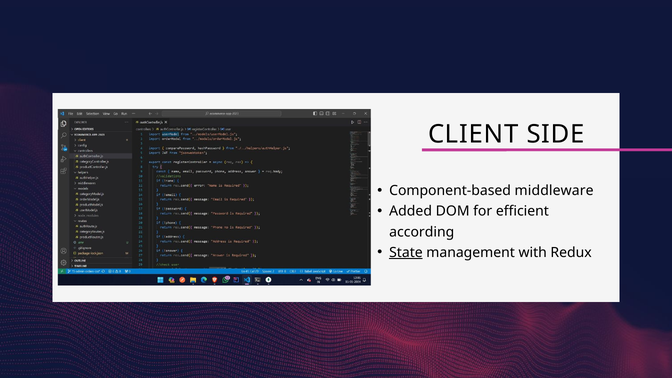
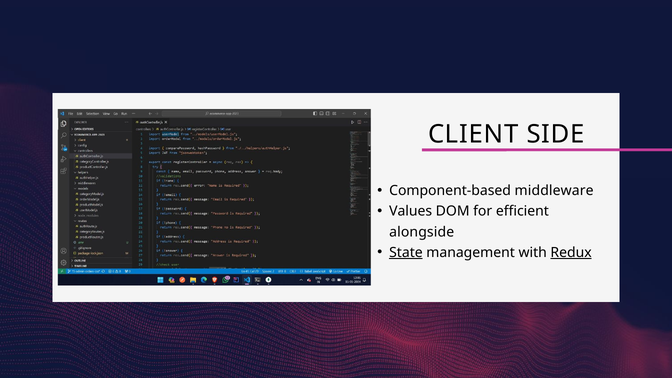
Added: Added -> Values
according: according -> alongside
Redux underline: none -> present
